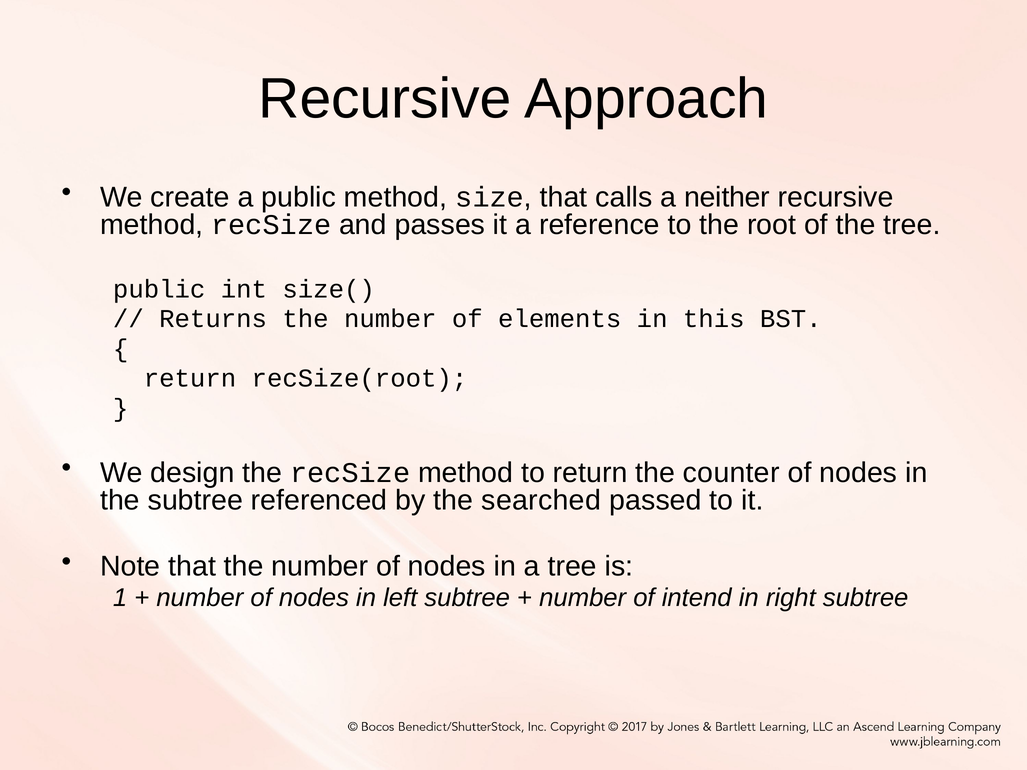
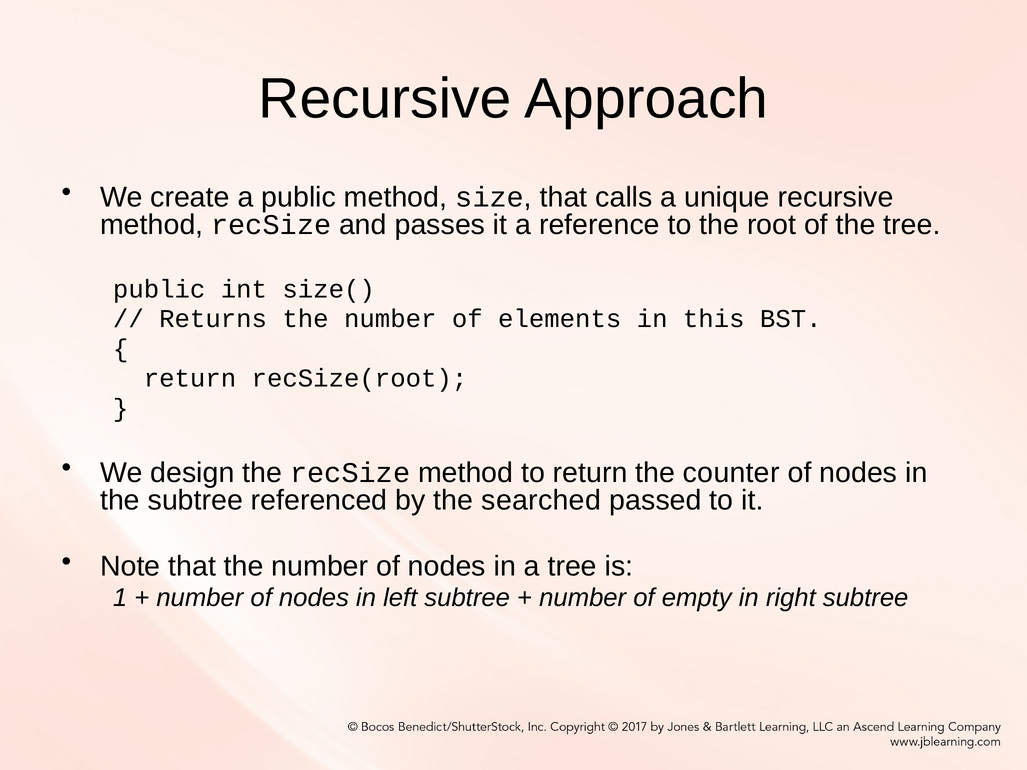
neither: neither -> unique
intend: intend -> empty
